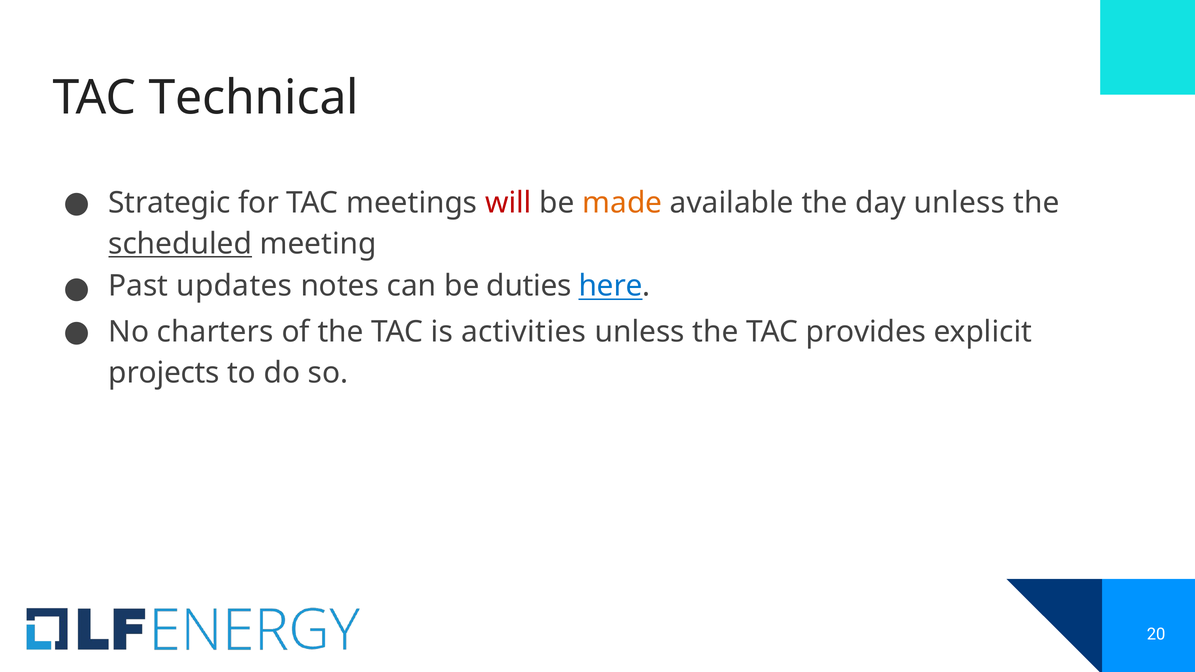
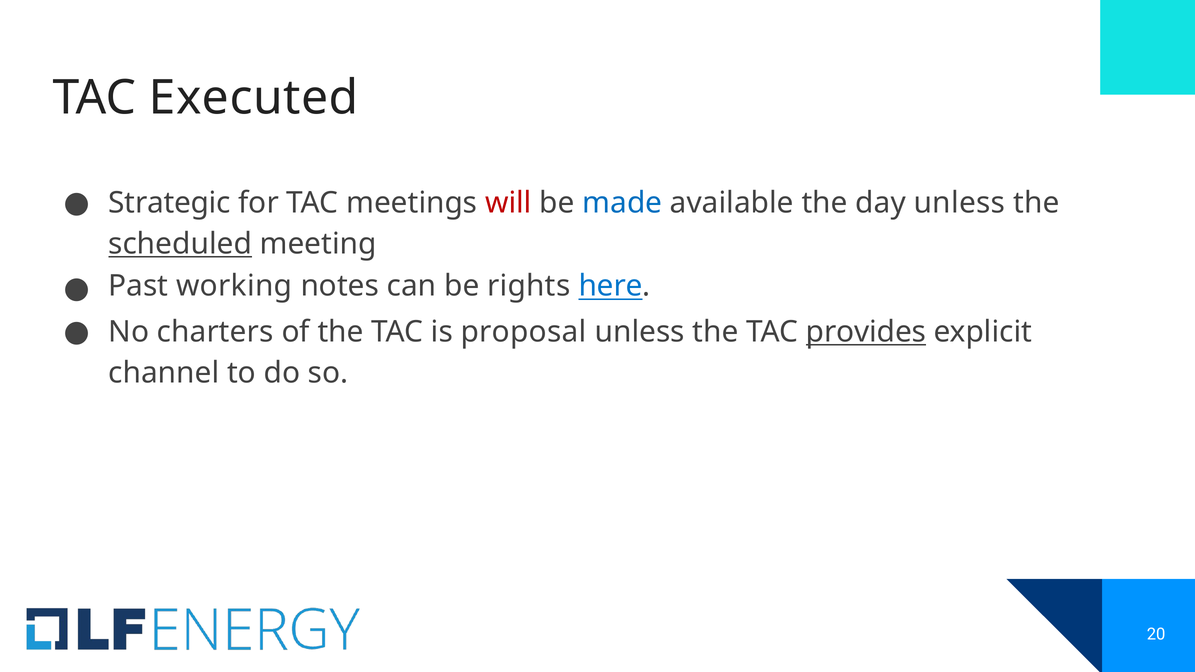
Technical: Technical -> Executed
made colour: orange -> blue
updates: updates -> working
duties: duties -> rights
activities: activities -> proposal
provides underline: none -> present
projects: projects -> channel
